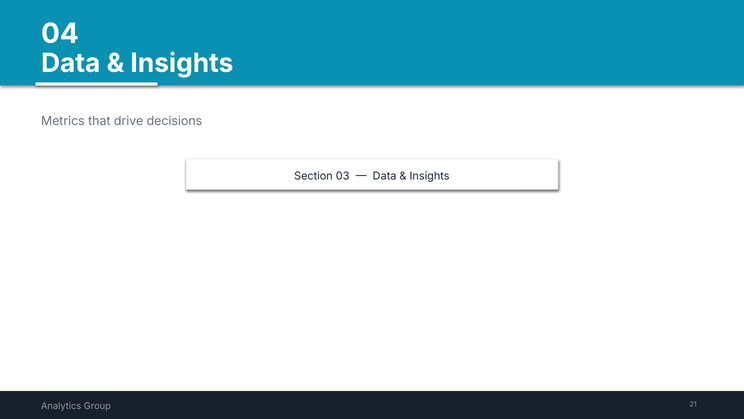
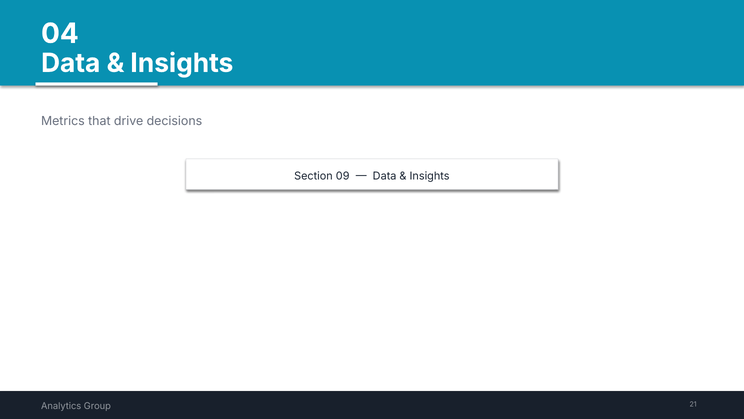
03: 03 -> 09
